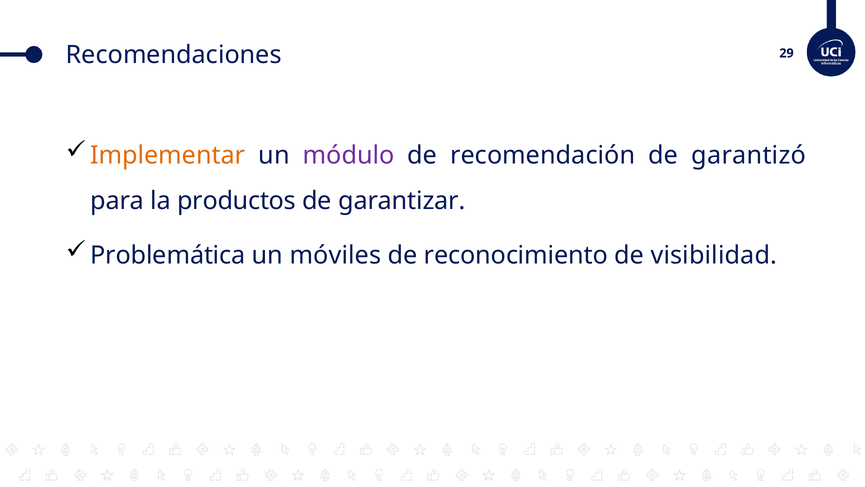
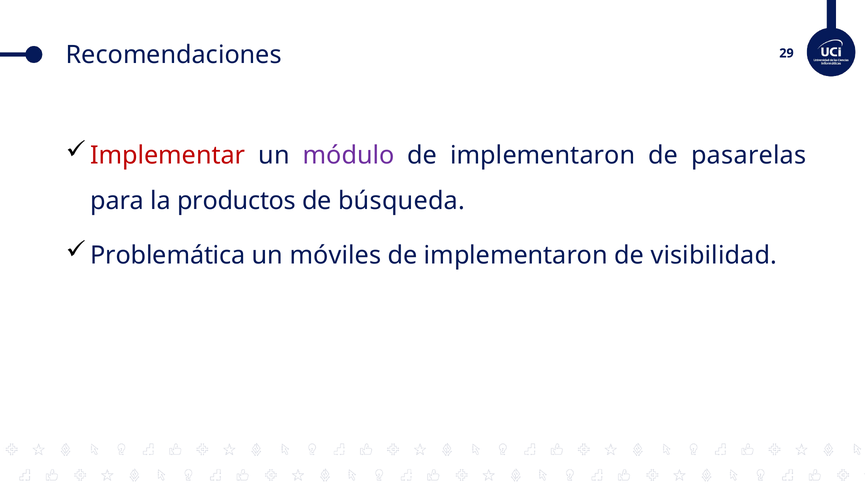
Implementar colour: orange -> red
recomendación at (543, 155): recomendación -> implementaron
garantizó: garantizó -> pasarelas
garantizar: garantizar -> búsqueda
reconocimiento at (516, 255): reconocimiento -> implementaron
